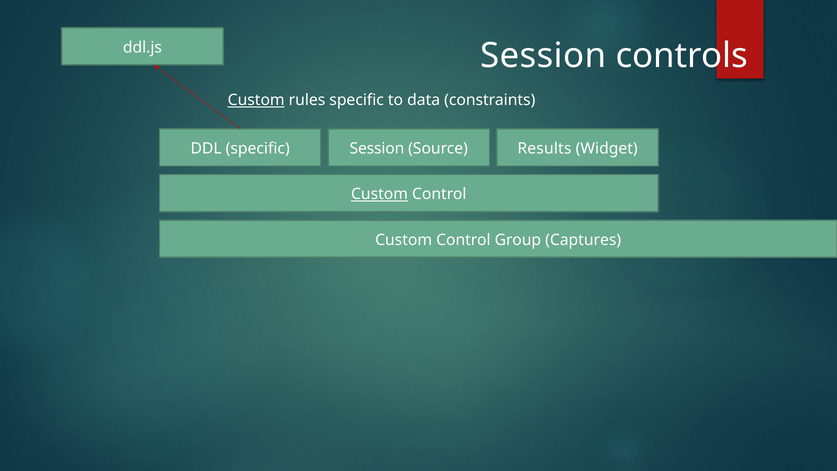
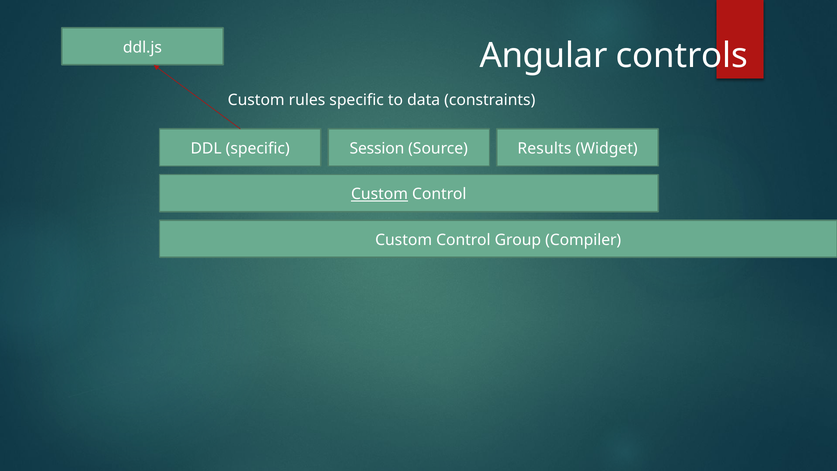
Session at (543, 56): Session -> Angular
Custom at (256, 100) underline: present -> none
Captures: Captures -> Compiler
